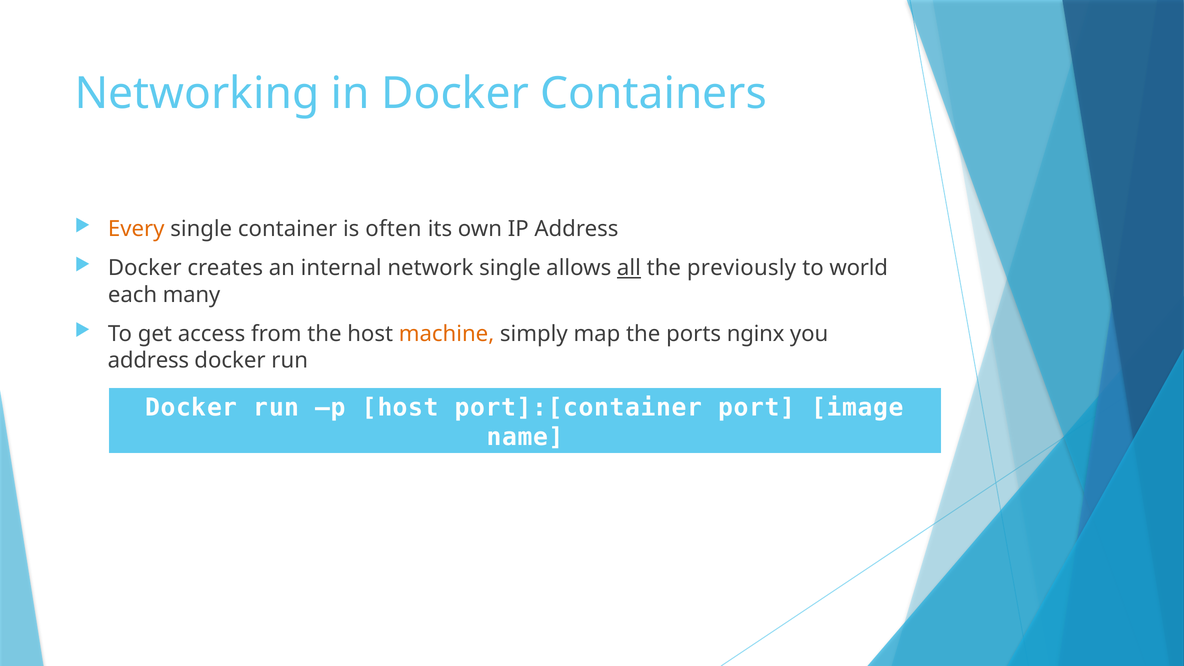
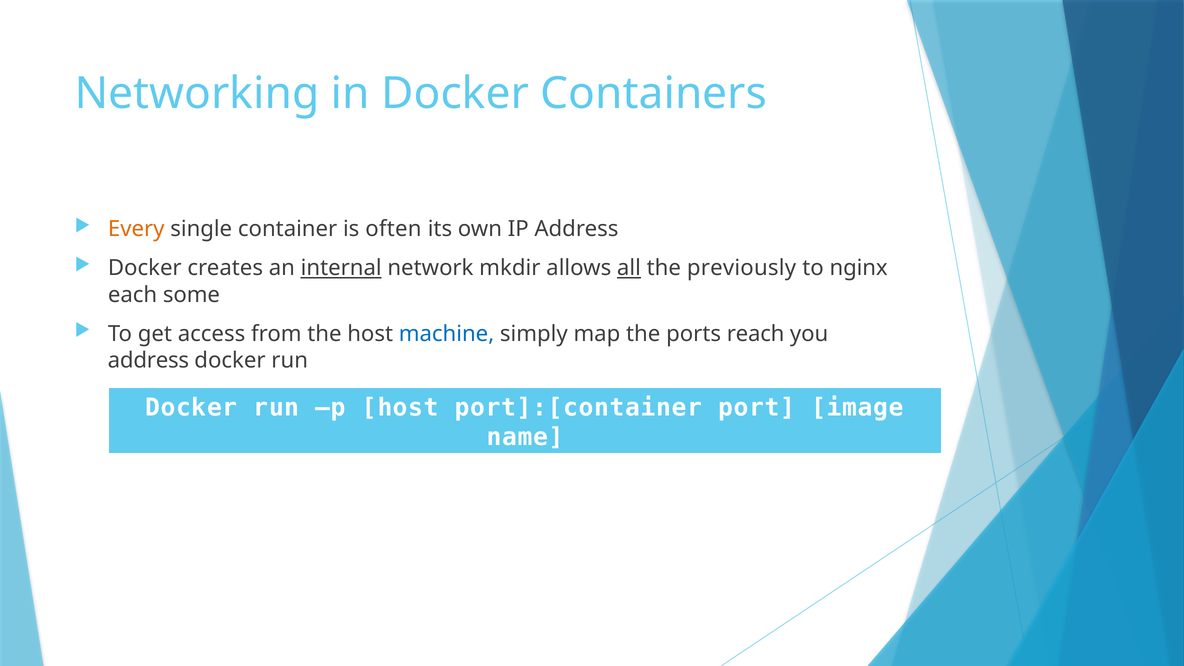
internal underline: none -> present
network single: single -> mkdir
world: world -> nginx
many: many -> some
machine colour: orange -> blue
nginx: nginx -> reach
